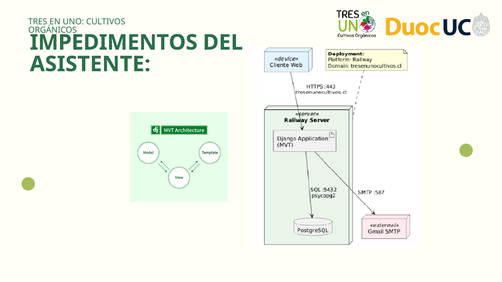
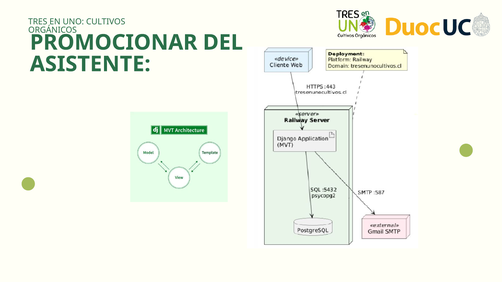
IMPEDIMENTOS: IMPEDIMENTOS -> PROMOCIONAR
